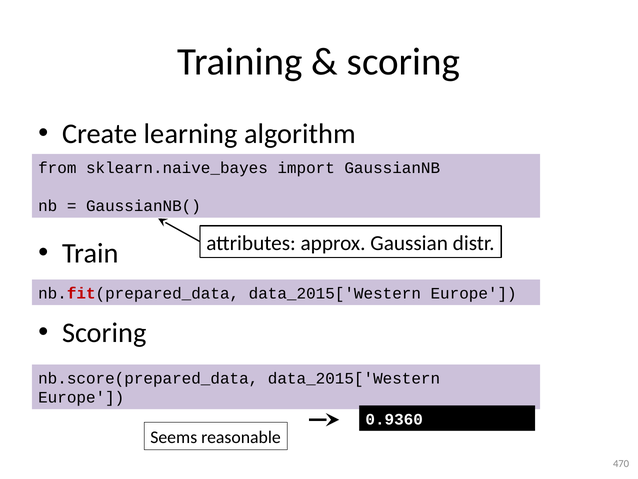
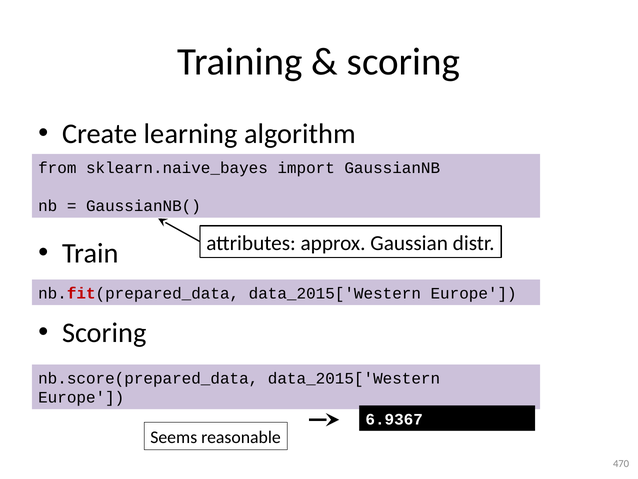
0.9360: 0.9360 -> 6.9367
